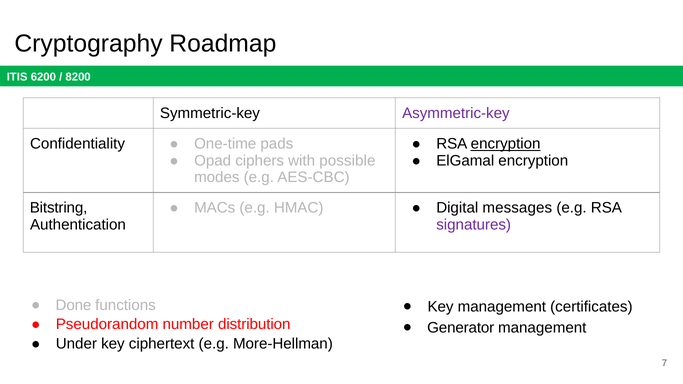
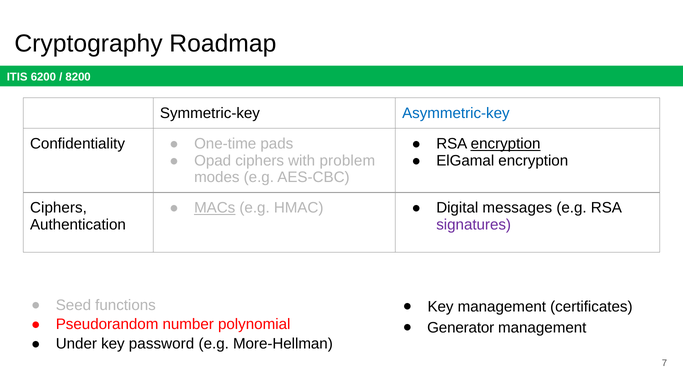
Asymmetric-key colour: purple -> blue
possible: possible -> problem
MACs underline: none -> present
Bitstring at (59, 208): Bitstring -> Ciphers
Done: Done -> Seed
distribution: distribution -> polynomial
ciphertext: ciphertext -> password
